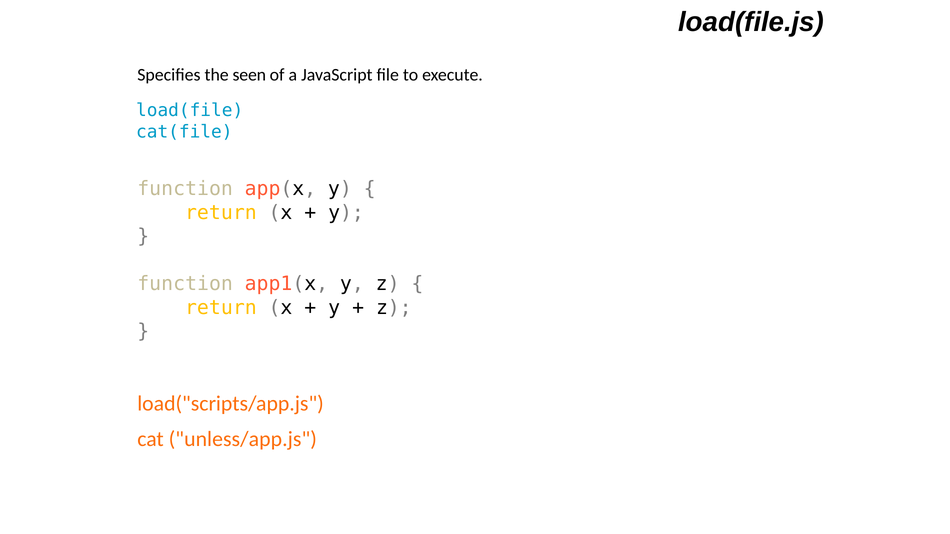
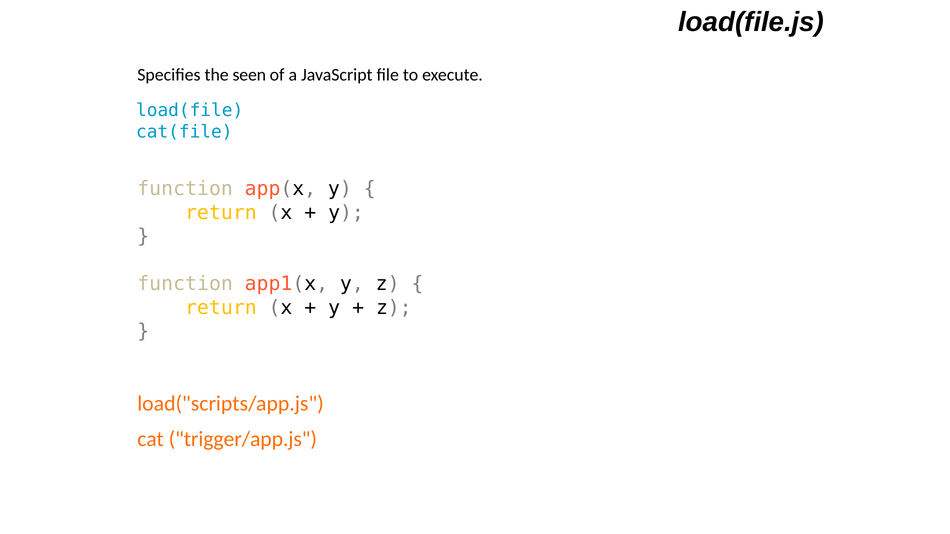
unless/app.js: unless/app.js -> trigger/app.js
